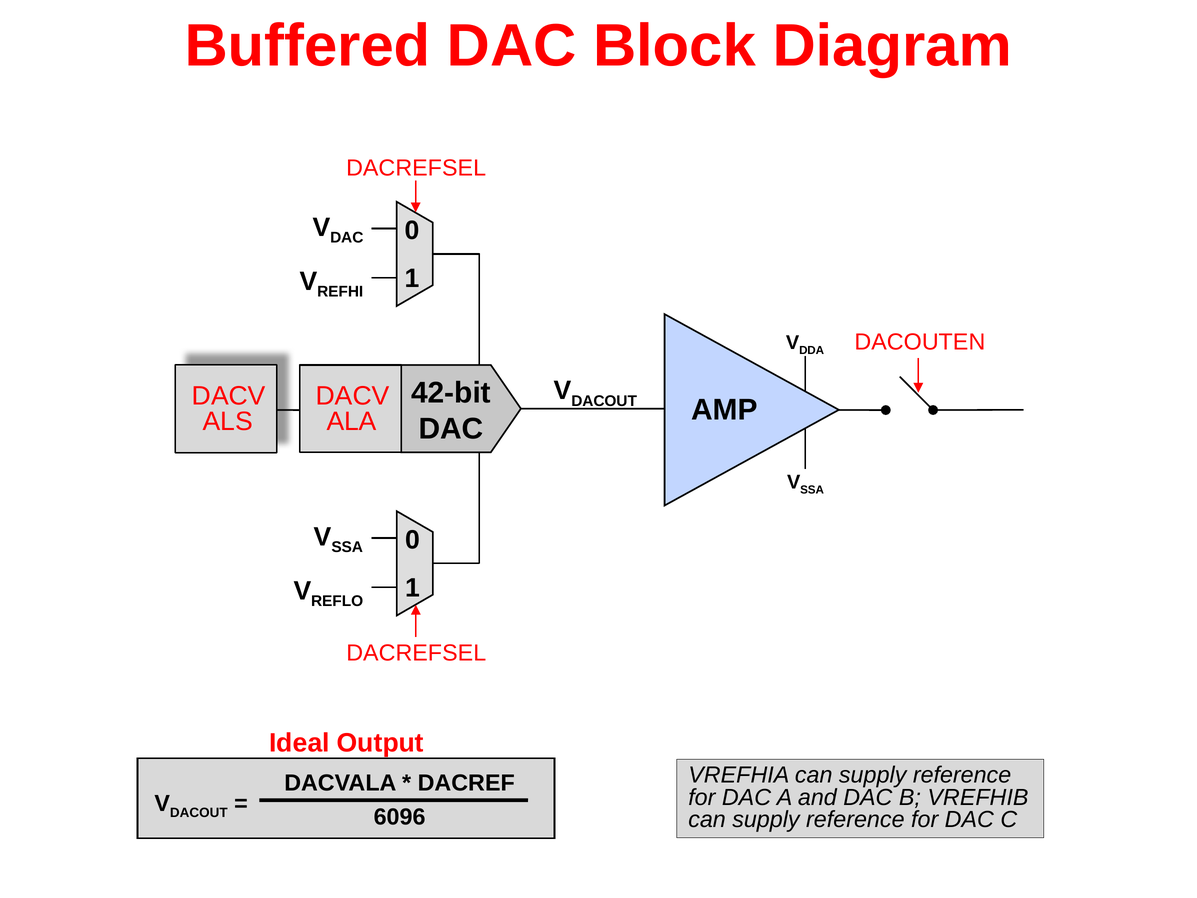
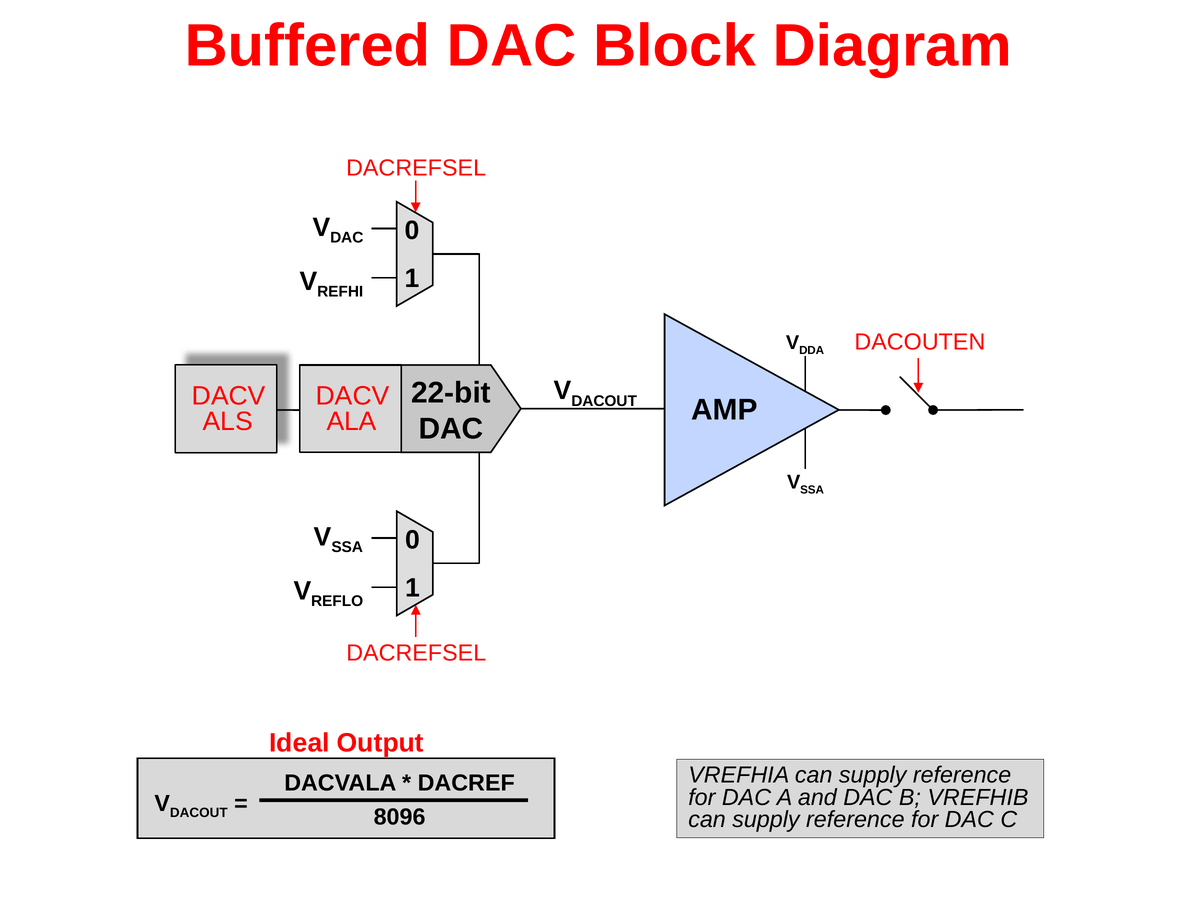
42-bit: 42-bit -> 22-bit
6096: 6096 -> 8096
